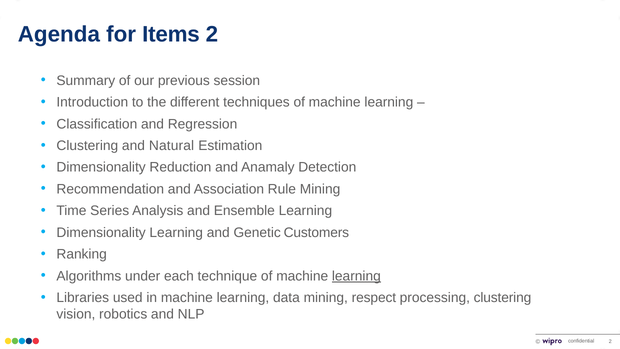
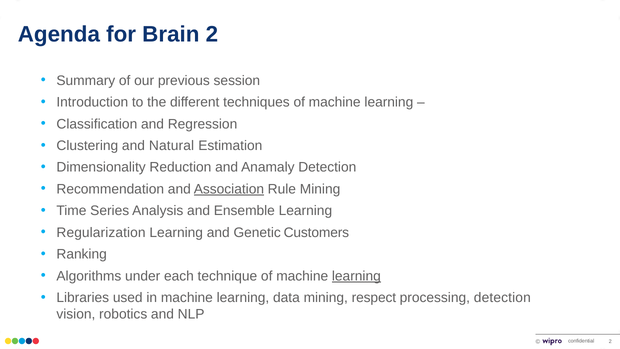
Items: Items -> Brain
Association underline: none -> present
Dimensionality at (101, 232): Dimensionality -> Regularization
processing clustering: clustering -> detection
